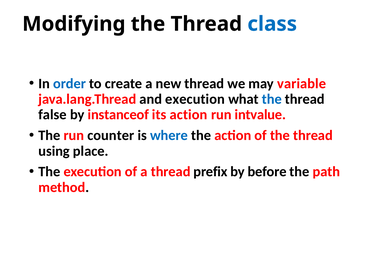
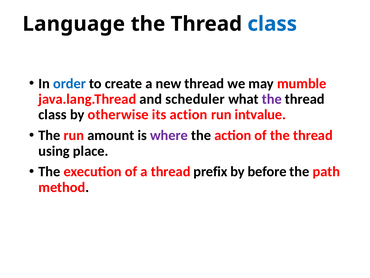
Modifying: Modifying -> Language
variable: variable -> mumble
and execution: execution -> scheduler
the at (272, 99) colour: blue -> purple
false at (53, 114): false -> class
instanceof: instanceof -> otherwise
counter: counter -> amount
where colour: blue -> purple
